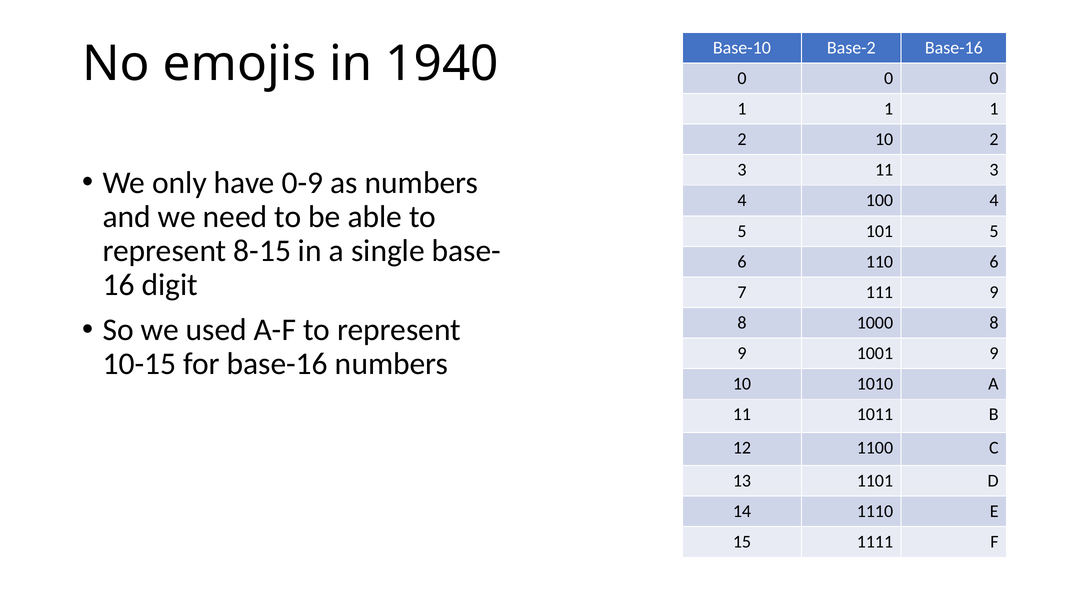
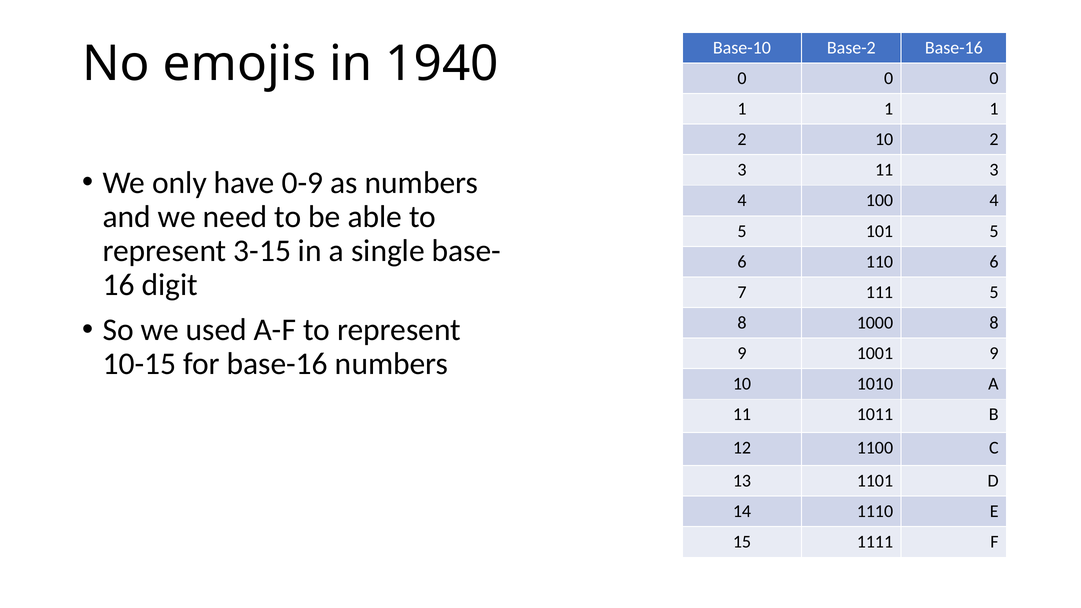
8-15: 8-15 -> 3-15
111 9: 9 -> 5
